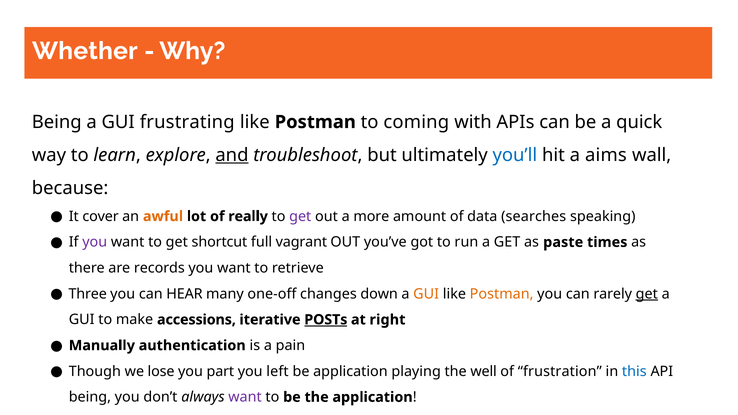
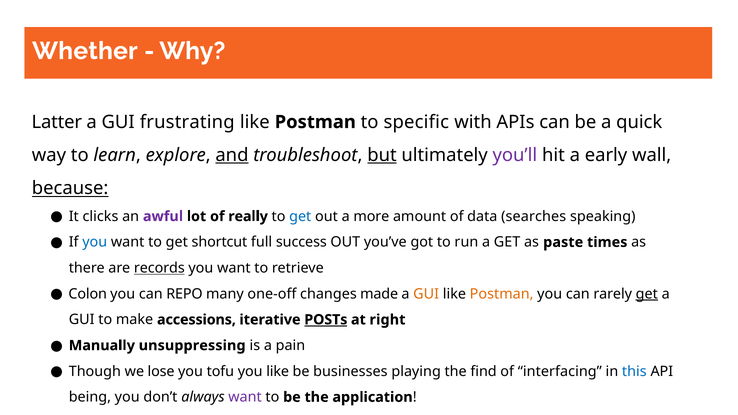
Being at (57, 122): Being -> Latter
coming: coming -> specific
but underline: none -> present
you’ll colour: blue -> purple
aims: aims -> early
because underline: none -> present
cover: cover -> clicks
awful colour: orange -> purple
get at (300, 216) colour: purple -> blue
you at (95, 242) colour: purple -> blue
vagrant: vagrant -> success
records underline: none -> present
Three: Three -> Colon
HEAR: HEAR -> REPO
down: down -> made
authentication: authentication -> unsuppressing
part: part -> tofu
you left: left -> like
be application: application -> businesses
well: well -> find
frustration: frustration -> interfacing
